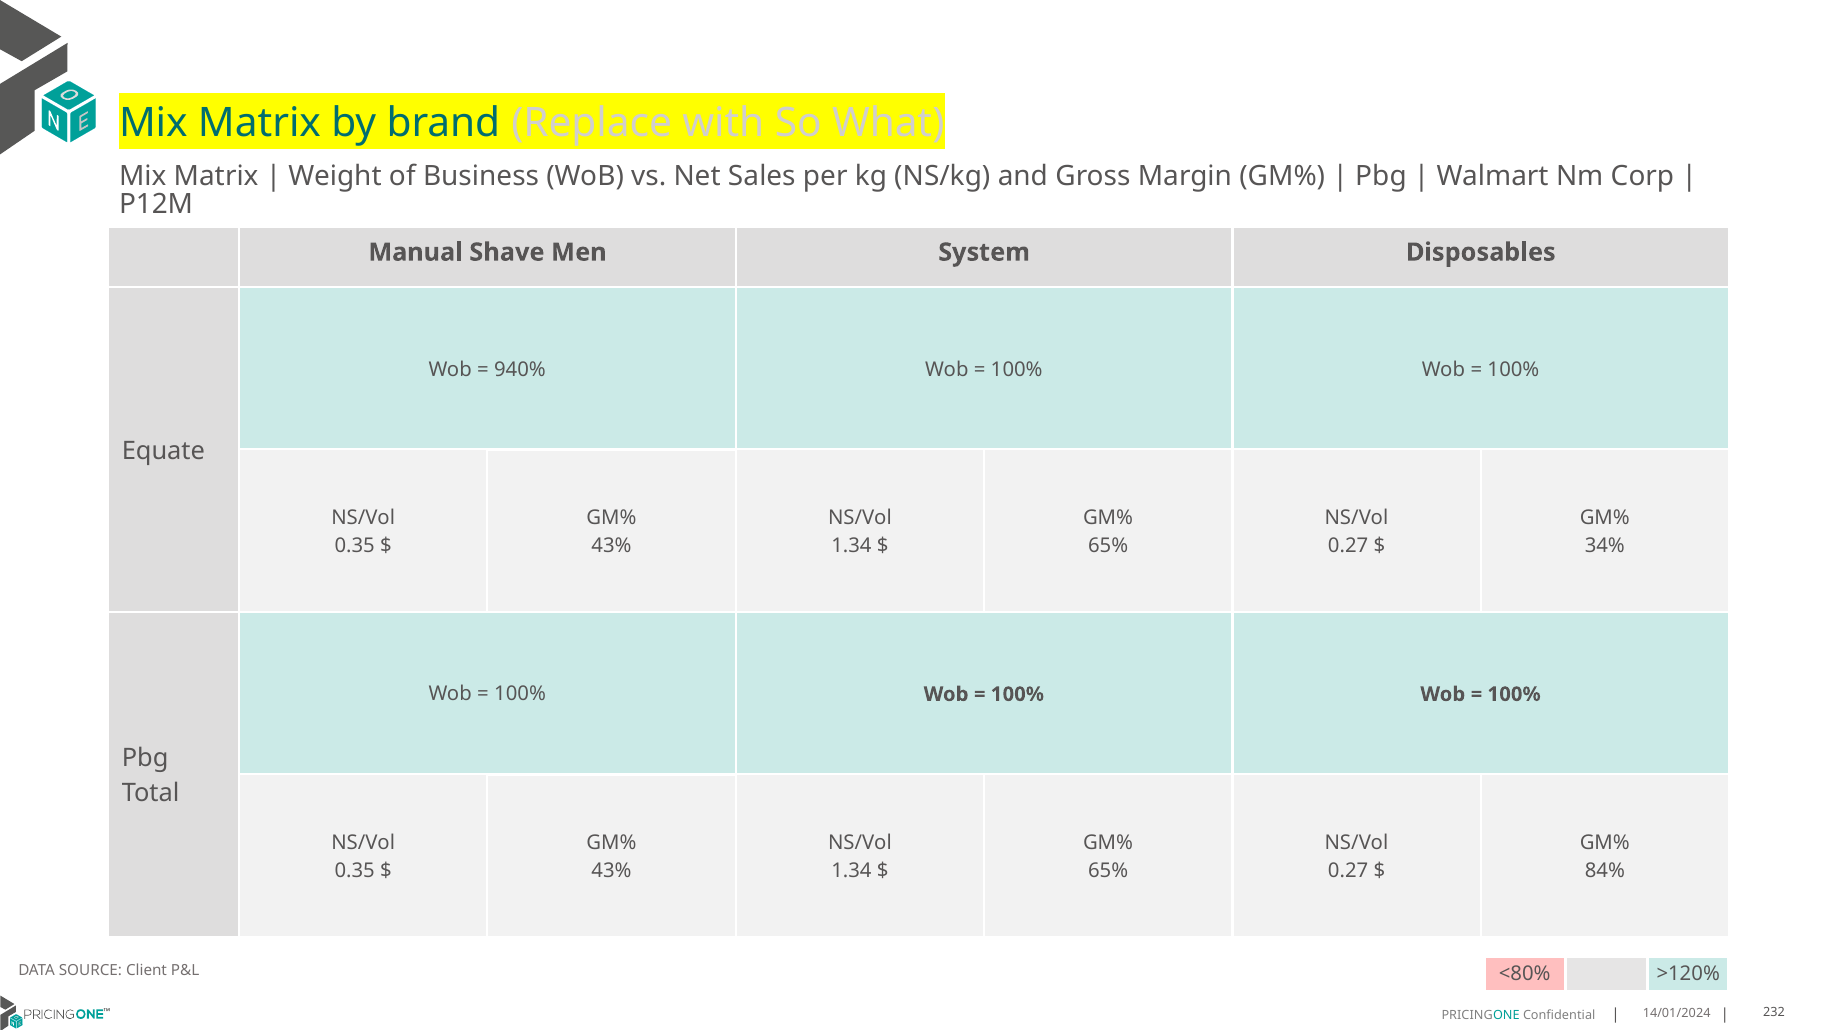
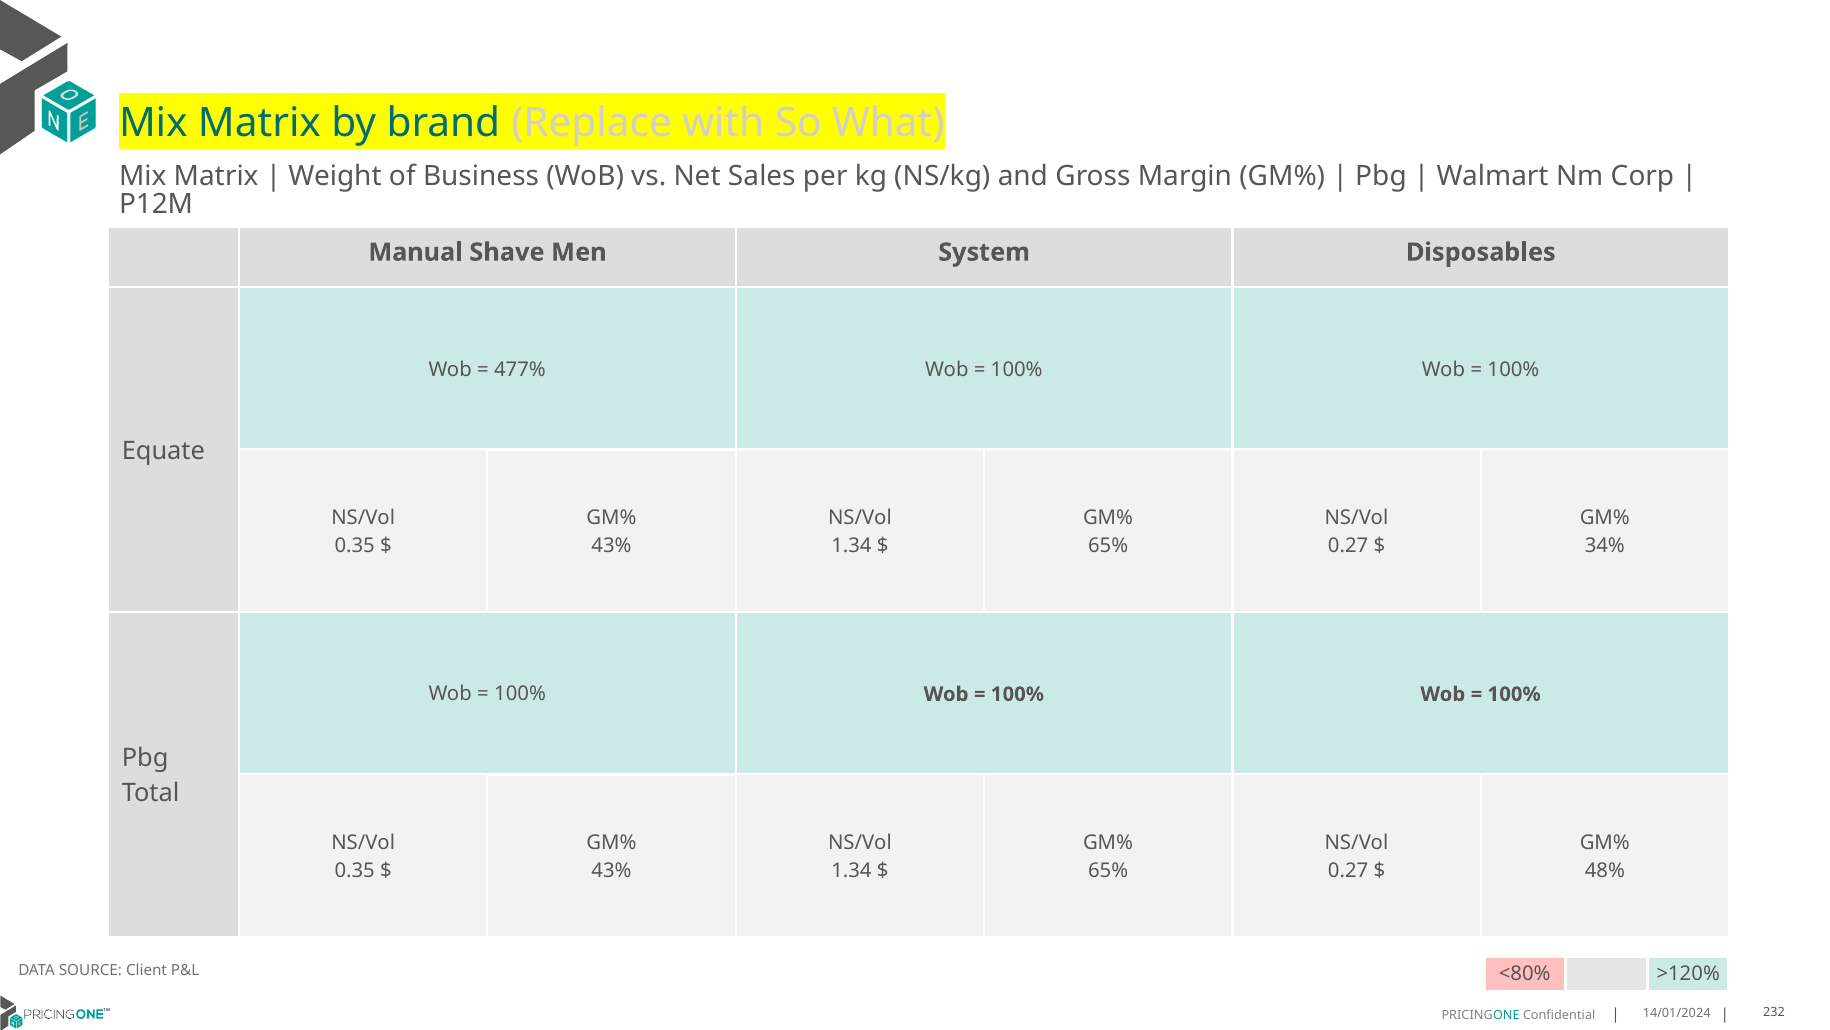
940%: 940% -> 477%
84%: 84% -> 48%
